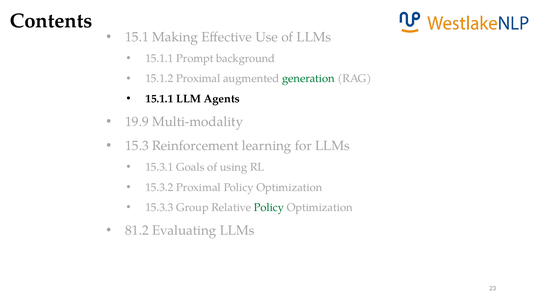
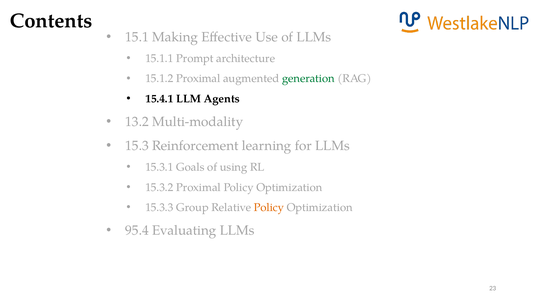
background: background -> architecture
15.1.1 at (159, 99): 15.1.1 -> 15.4.1
19.9: 19.9 -> 13.2
Policy at (269, 208) colour: green -> orange
81.2: 81.2 -> 95.4
